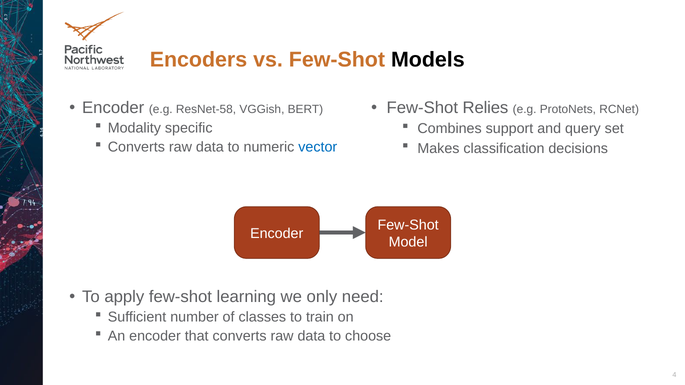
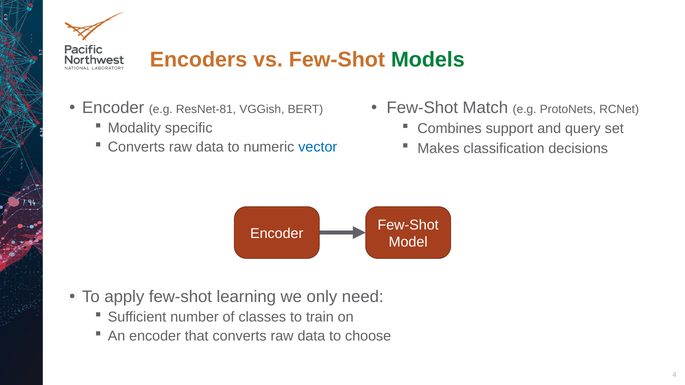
Models colour: black -> green
Relies: Relies -> Match
ResNet-58: ResNet-58 -> ResNet-81
